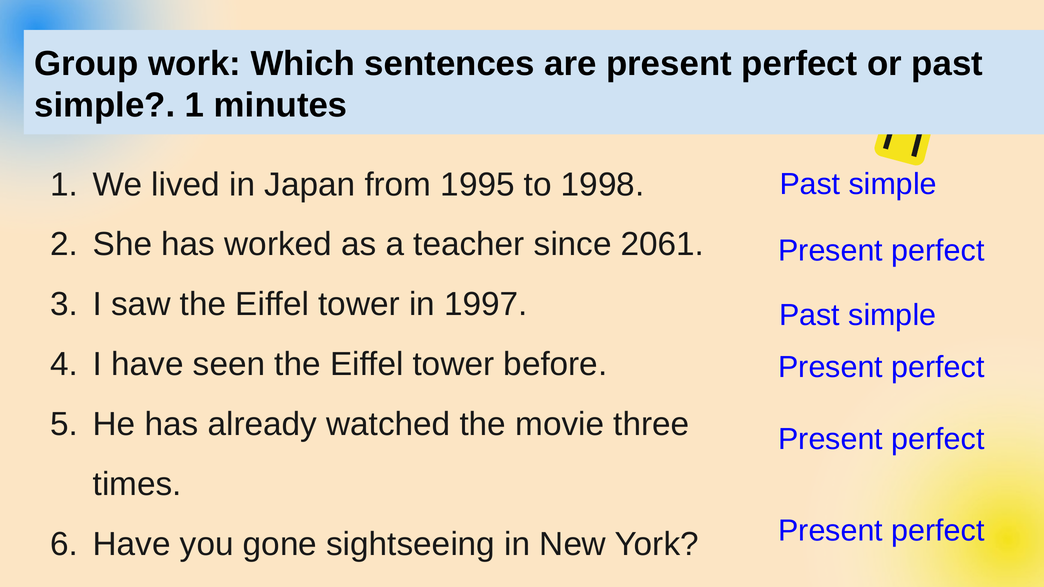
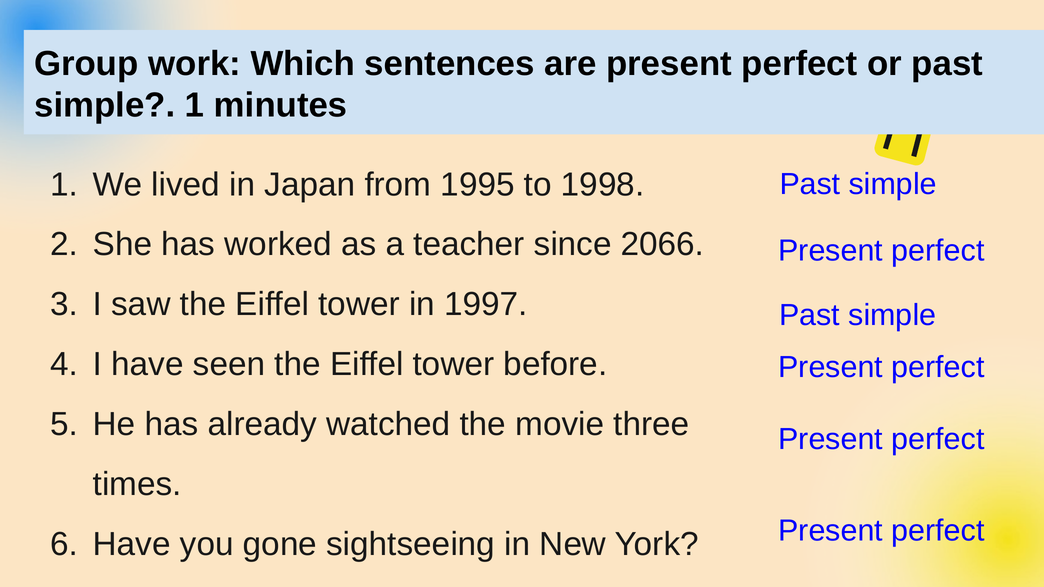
2061: 2061 -> 2066
